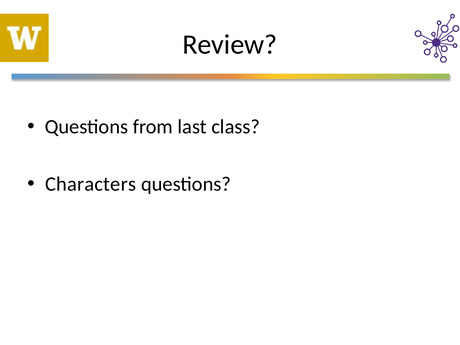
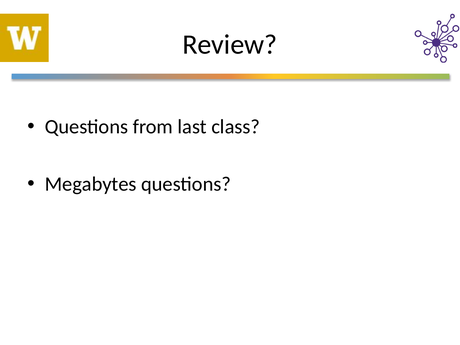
Characters: Characters -> Megabytes
